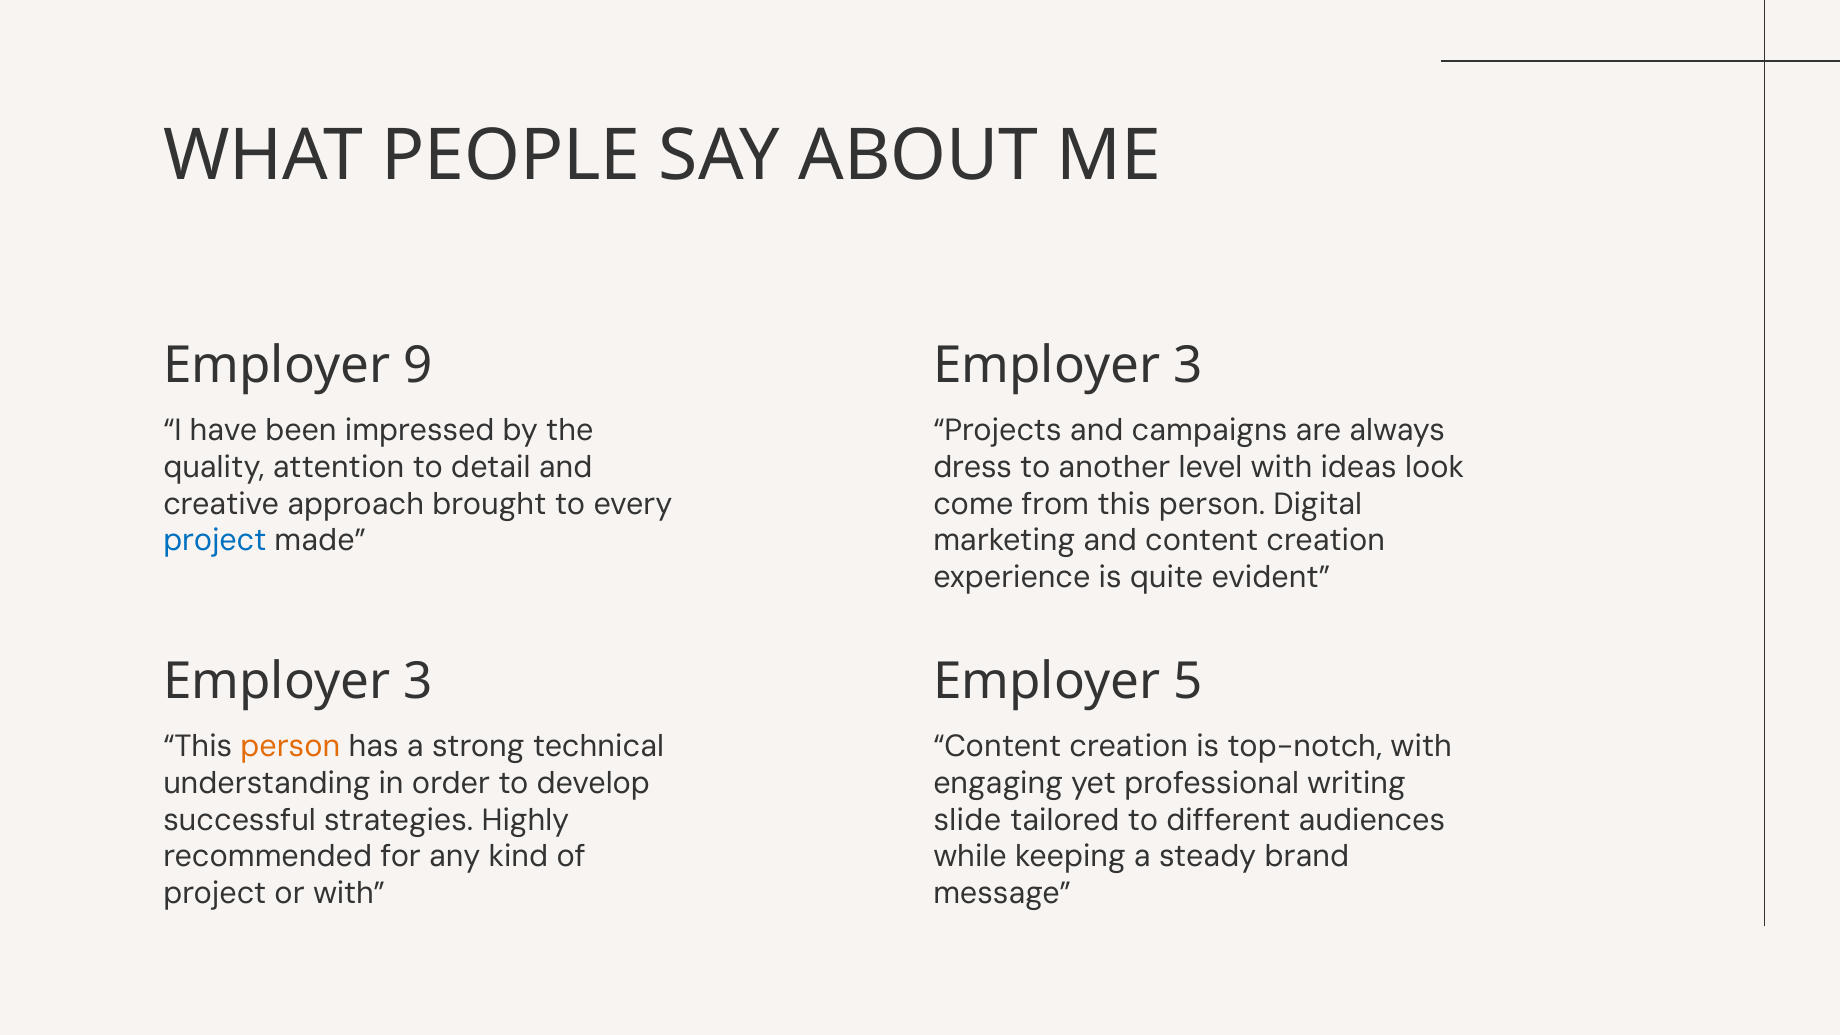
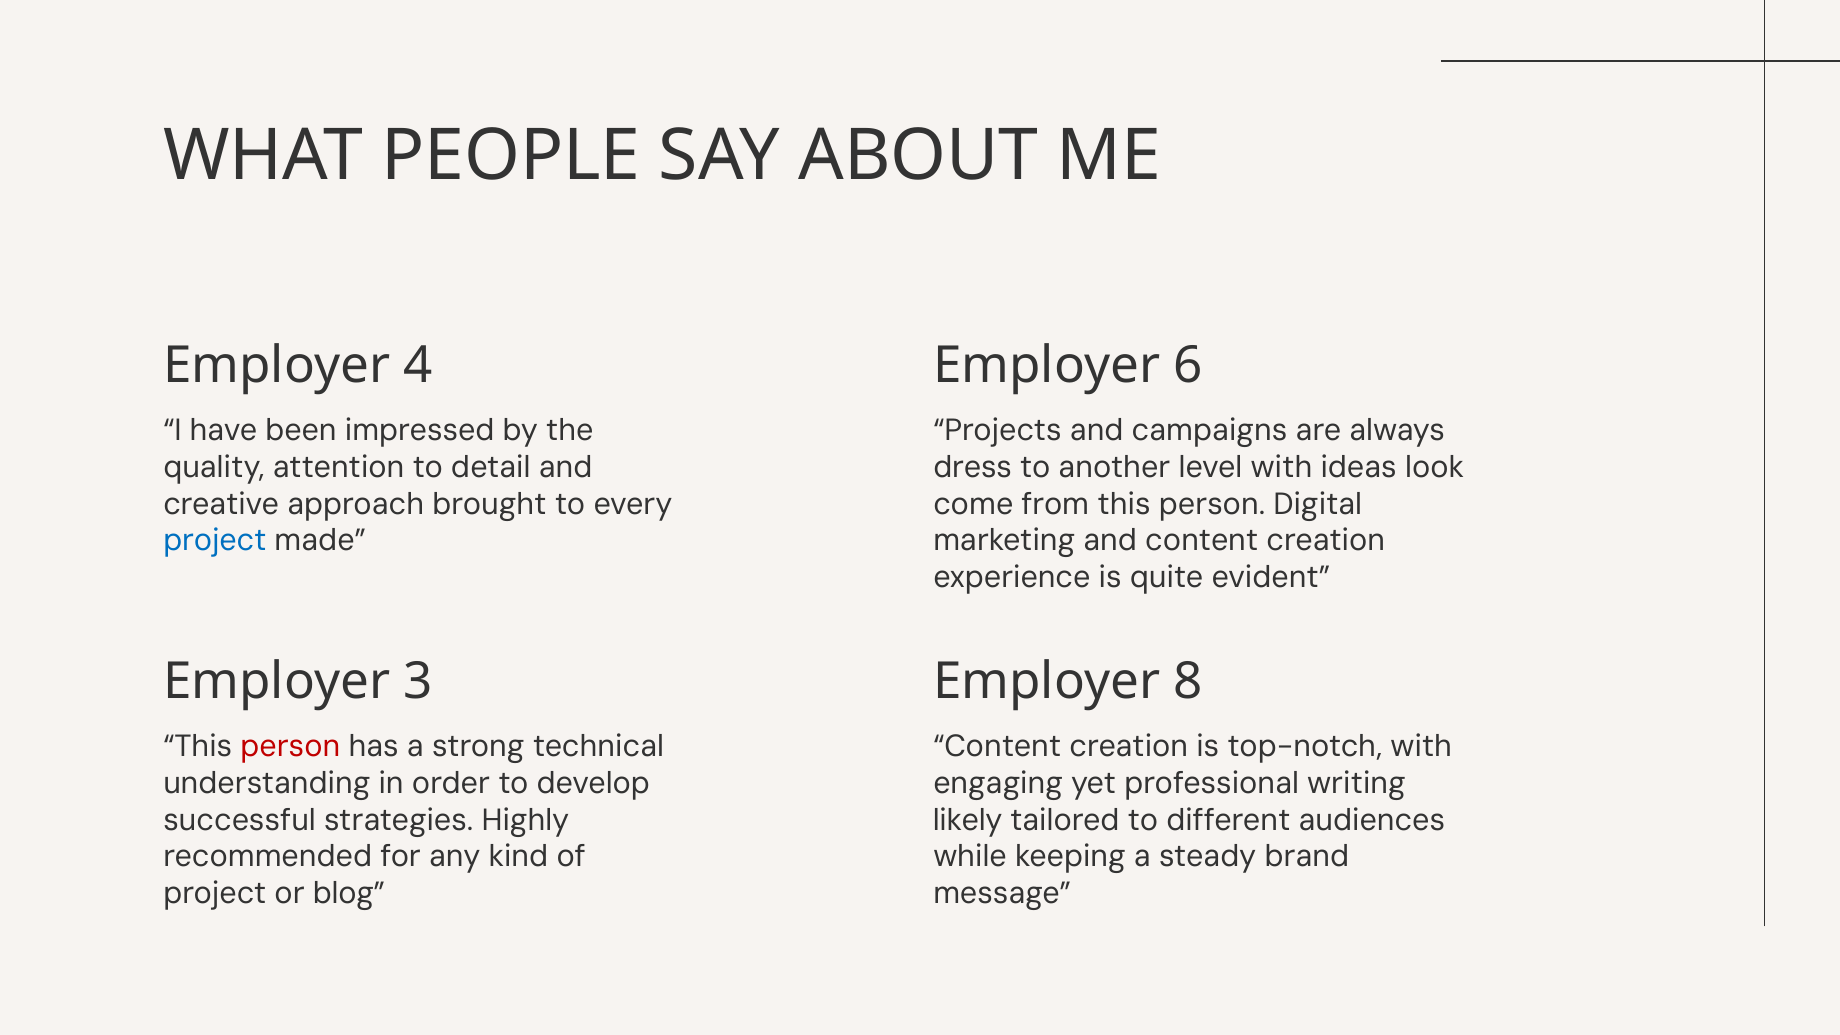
9: 9 -> 4
3 at (1188, 366): 3 -> 6
5: 5 -> 8
person at (290, 746) colour: orange -> red
slide: slide -> likely
or with: with -> blog
